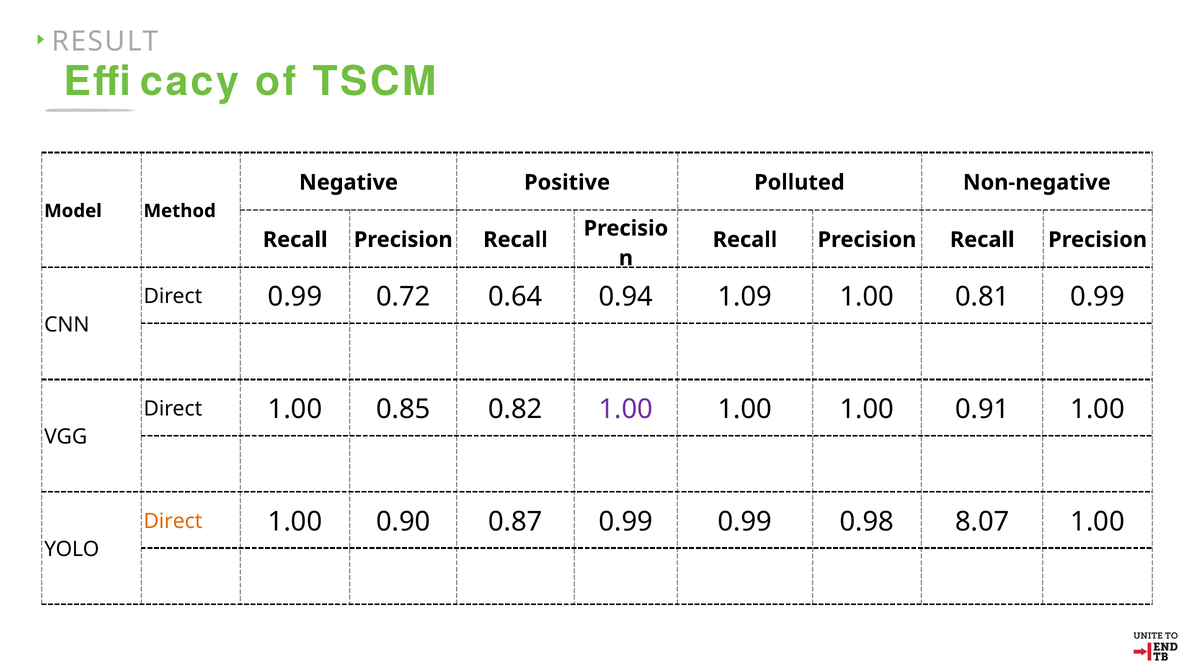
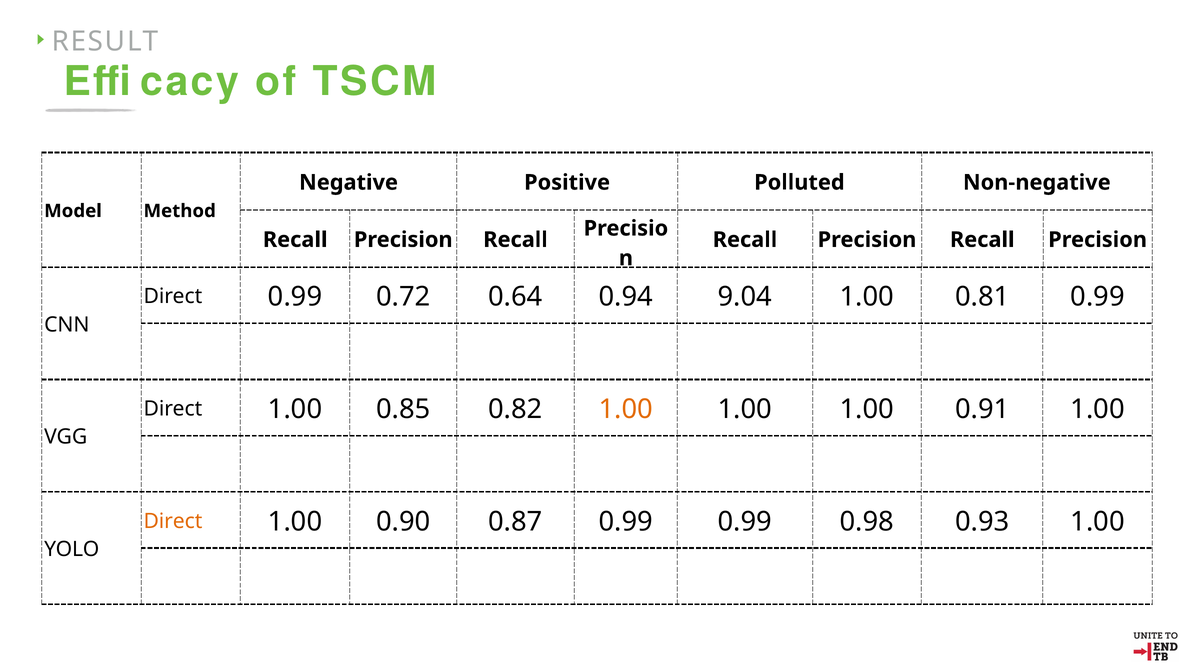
1.09: 1.09 -> 9.04
1.00 at (626, 409) colour: purple -> orange
8.07: 8.07 -> 0.93
